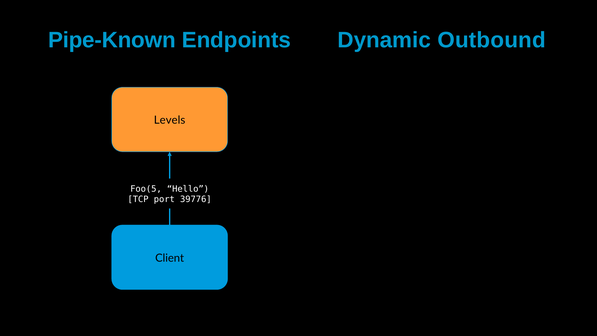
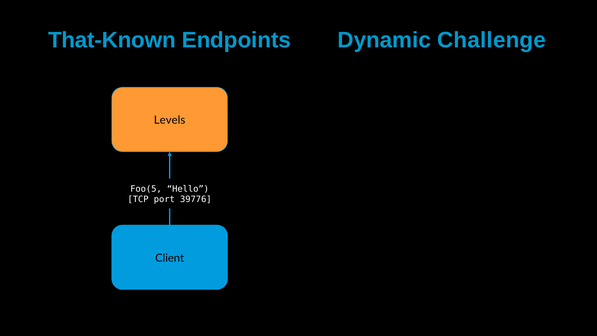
Pipe-Known: Pipe-Known -> That-Known
Outbound: Outbound -> Challenge
